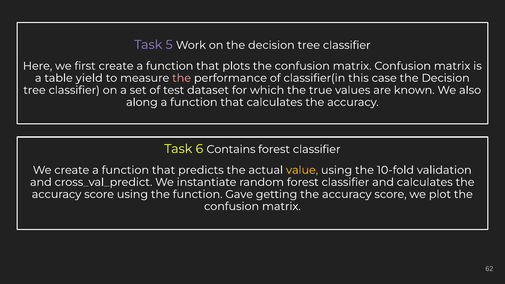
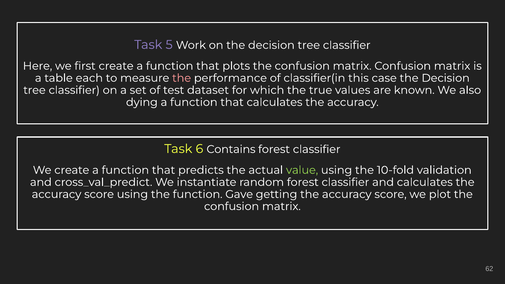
yield: yield -> each
along: along -> dying
value colour: yellow -> light green
